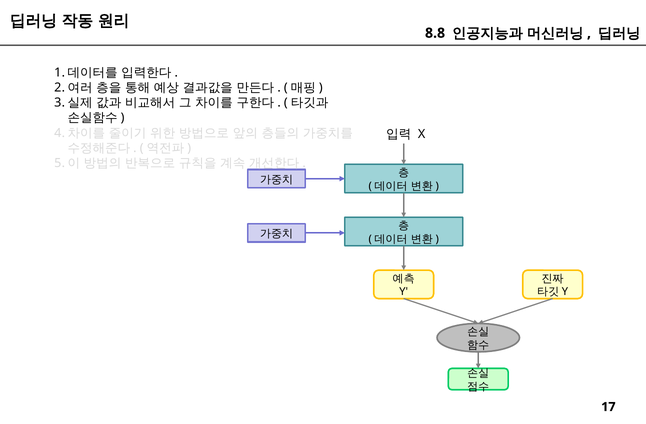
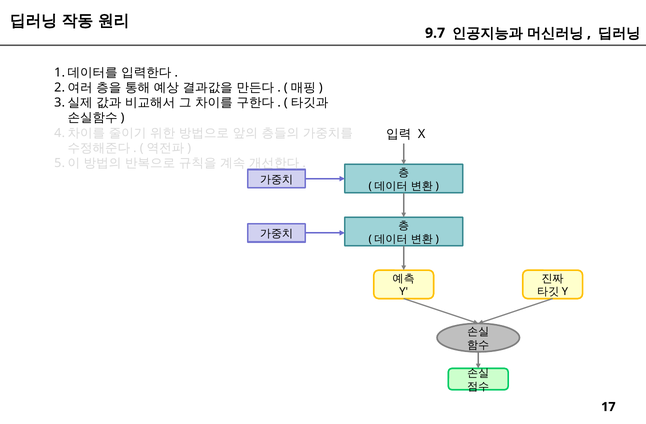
8.8: 8.8 -> 9.7
